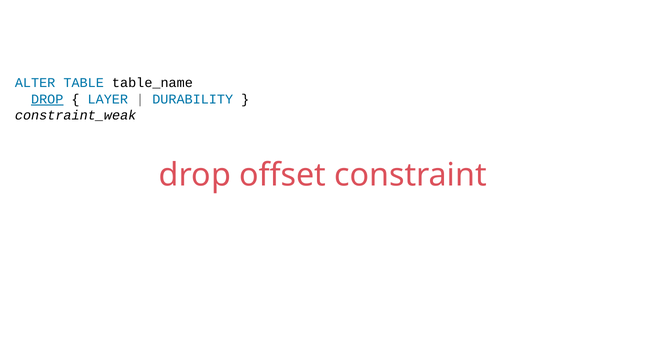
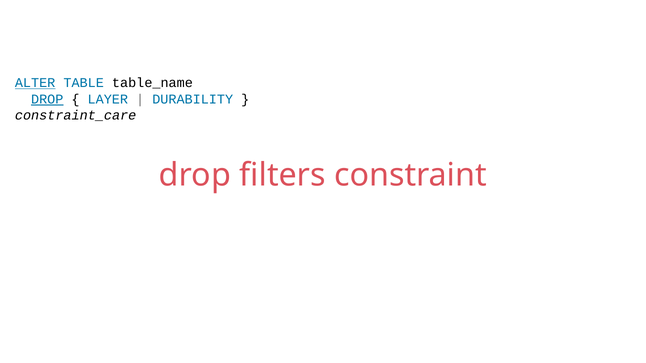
ALTER underline: none -> present
constraint_weak: constraint_weak -> constraint_care
offset: offset -> filters
